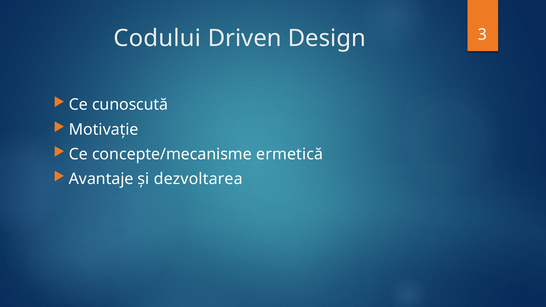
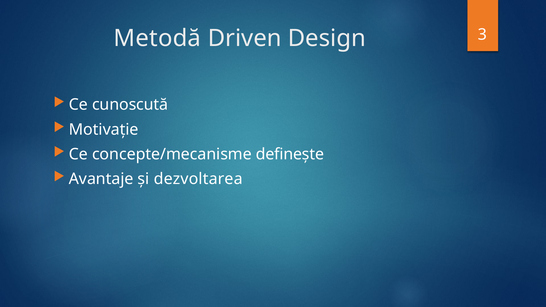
Codului: Codului -> Metodă
ermetică: ermetică -> definește
